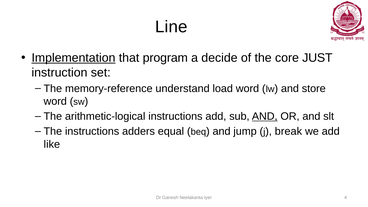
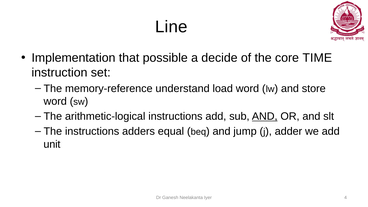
Implementation underline: present -> none
program: program -> possible
JUST: JUST -> TIME
break: break -> adder
like: like -> unit
